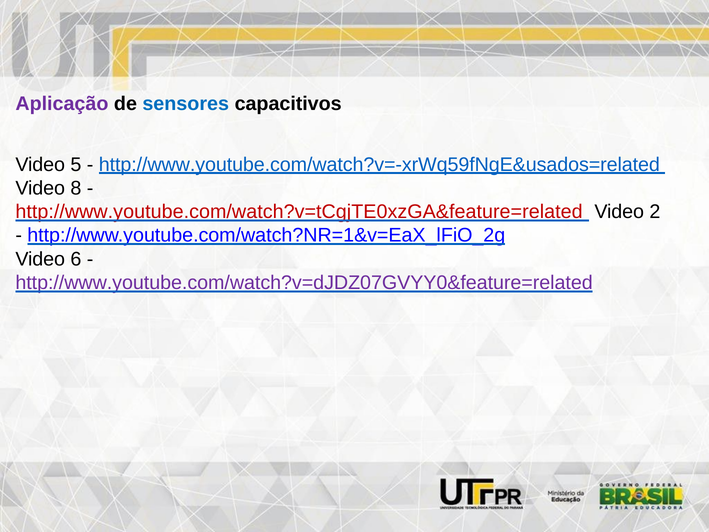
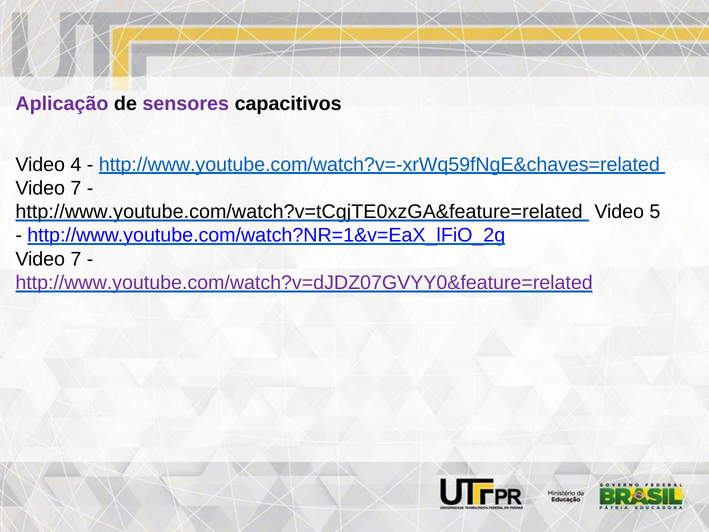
sensores colour: blue -> purple
5: 5 -> 4
http://www.youtube.com/watch?v=-xrWq59fNgE&usados=related: http://www.youtube.com/watch?v=-xrWq59fNgE&usados=related -> http://www.youtube.com/watch?v=-xrWq59fNgE&chaves=related
8 at (76, 188): 8 -> 7
http://www.youtube.com/watch?v=tCgjTE0xzGA&feature=related colour: red -> black
2: 2 -> 5
6 at (76, 259): 6 -> 7
